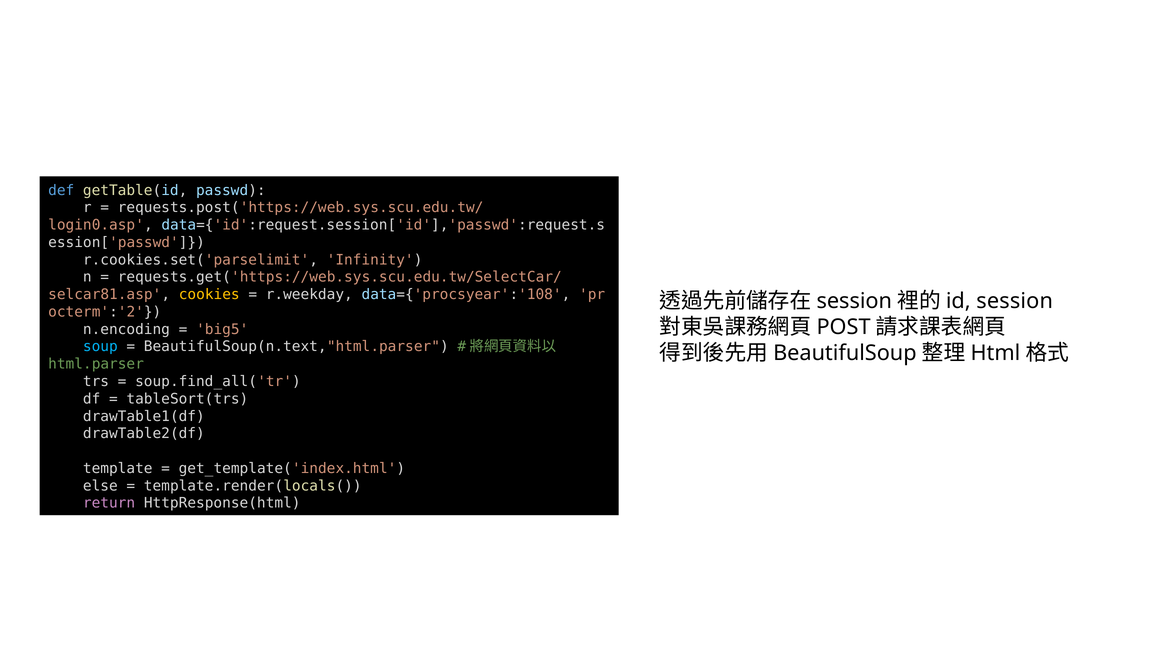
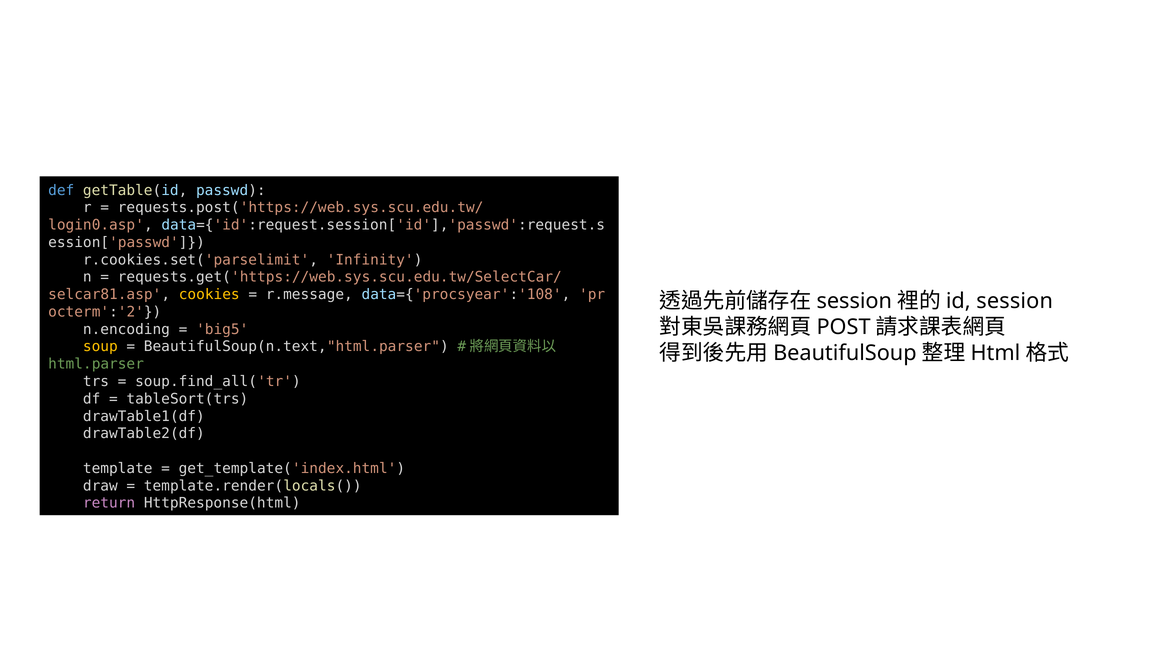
r.weekday: r.weekday -> r.message
soup colour: light blue -> yellow
else: else -> draw
